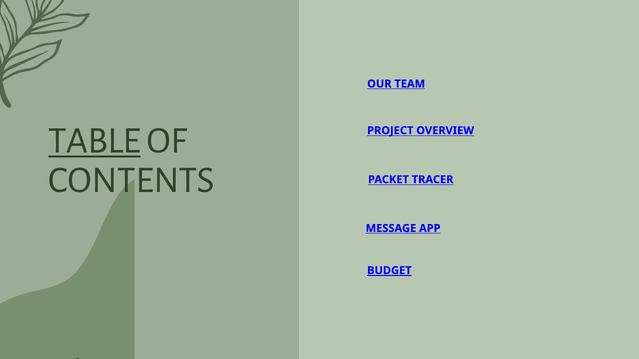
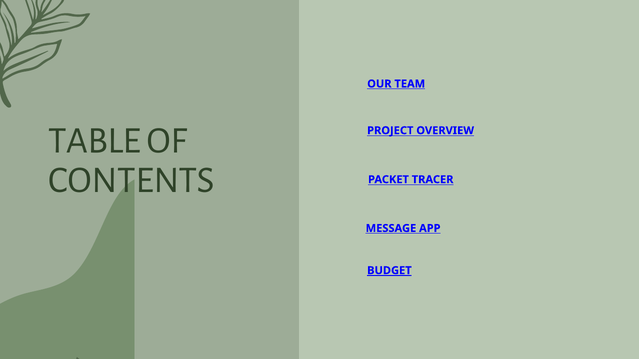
TABLE underline: present -> none
